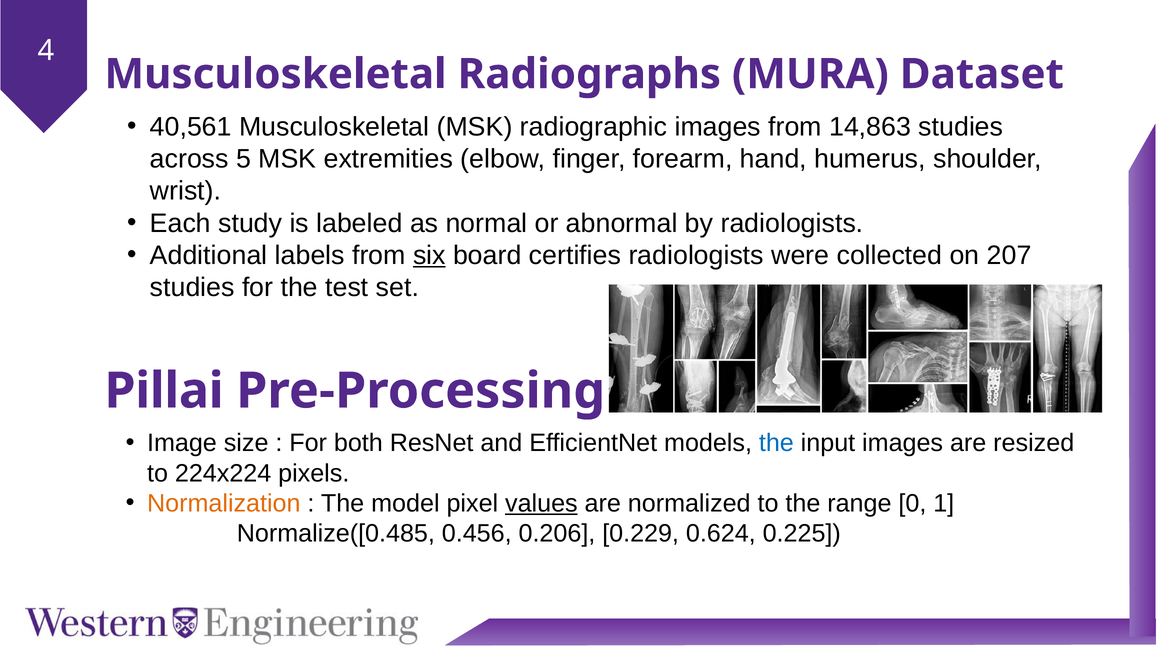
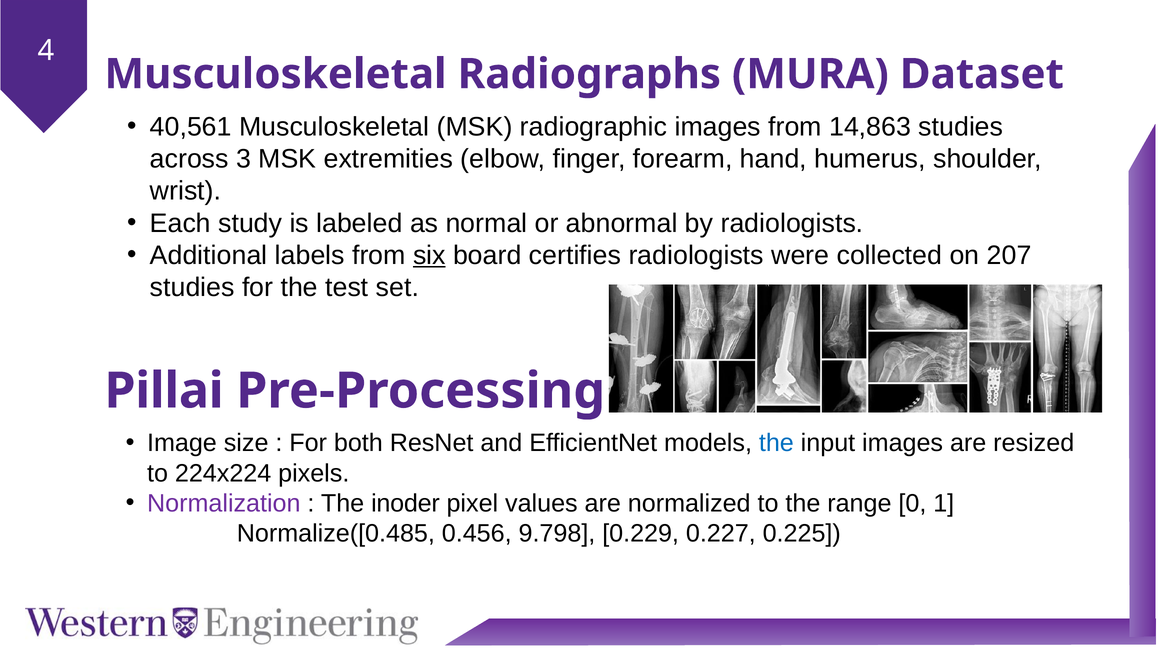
5: 5 -> 3
Normalization colour: orange -> purple
model: model -> inoder
values underline: present -> none
0.206: 0.206 -> 9.798
0.624: 0.624 -> 0.227
